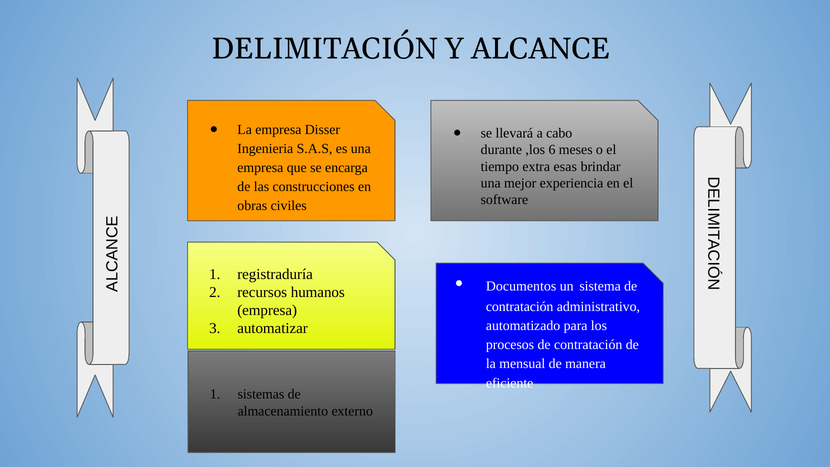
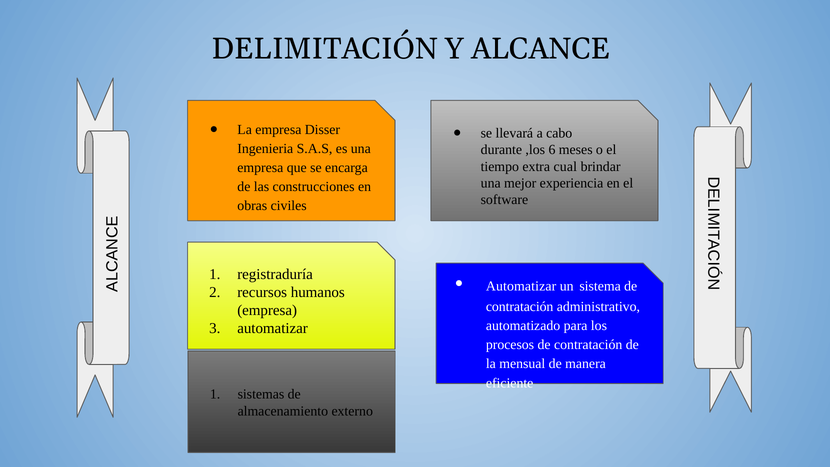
esas: esas -> cual
Documentos at (521, 286): Documentos -> Automatizar
